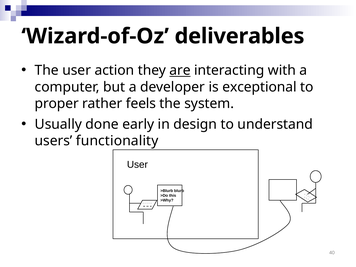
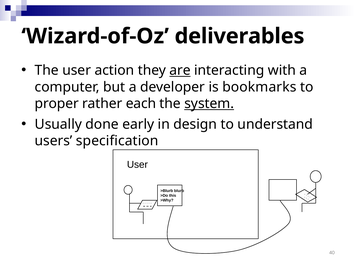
exceptional: exceptional -> bookmarks
feels: feels -> each
system underline: none -> present
functionality: functionality -> specification
